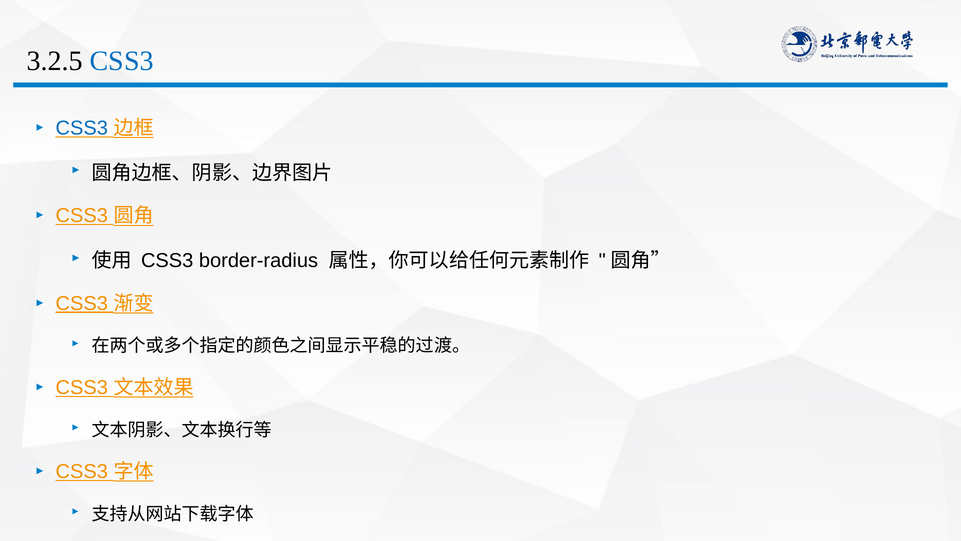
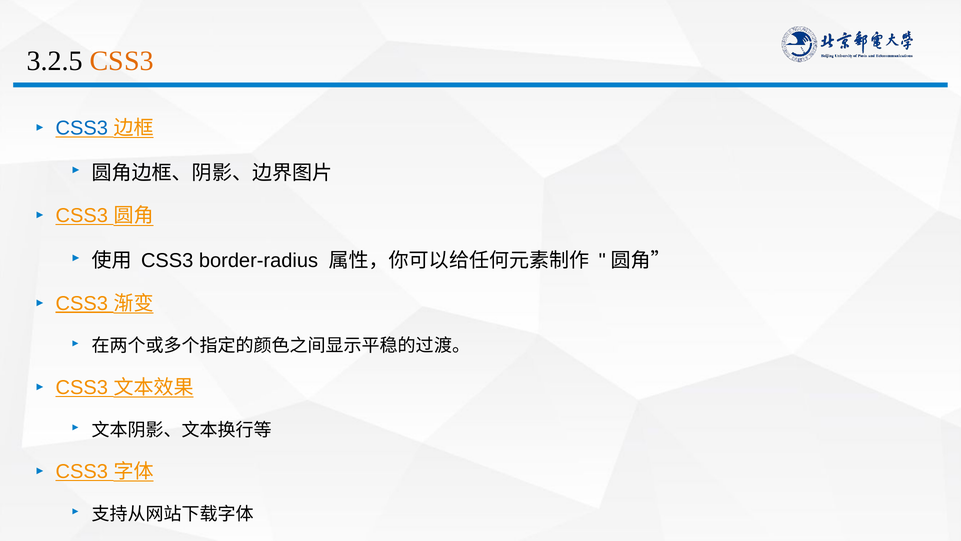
CSS3 at (122, 61) colour: blue -> orange
